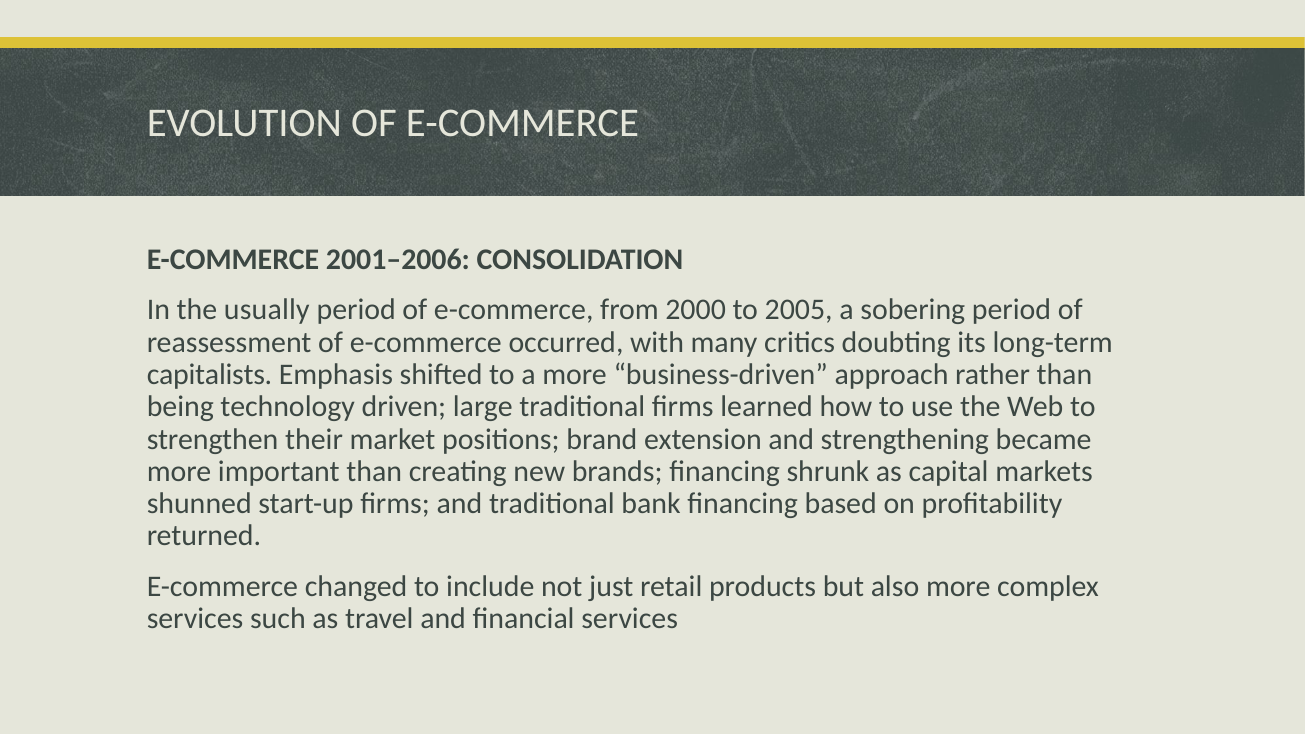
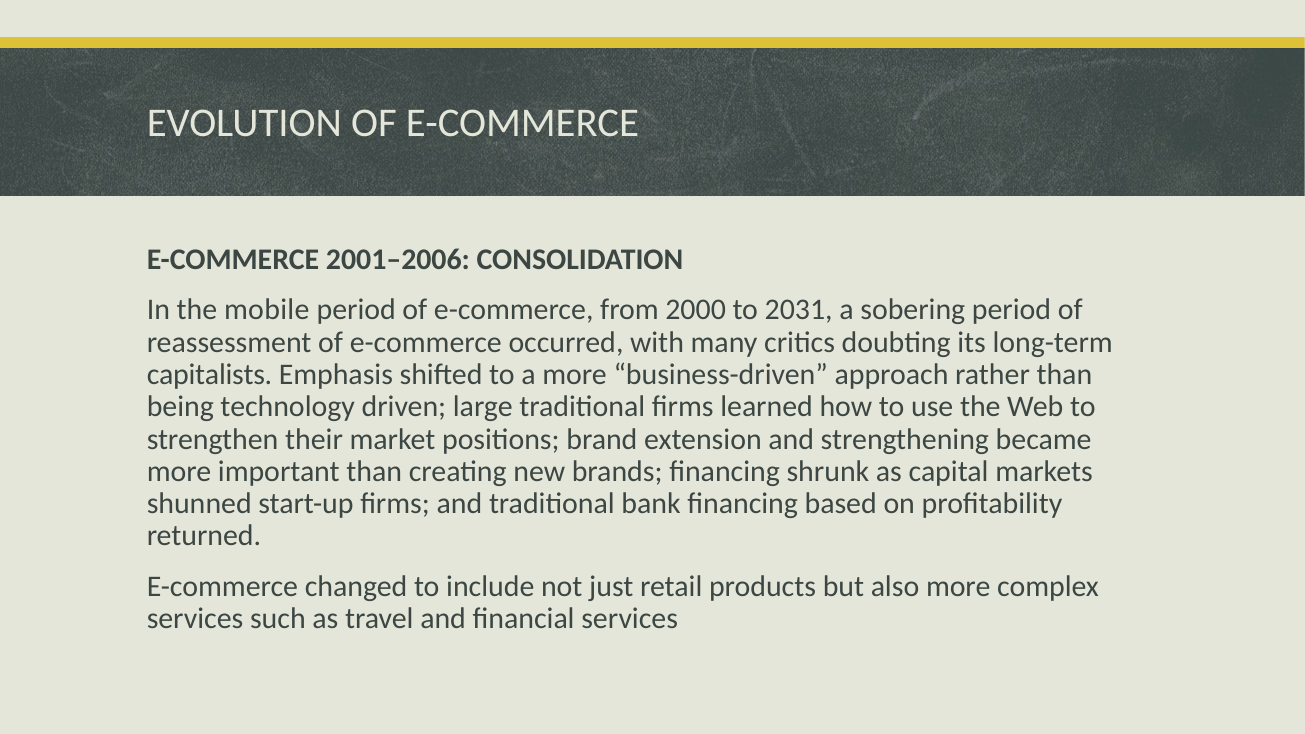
usually: usually -> mobile
2005: 2005 -> 2031
